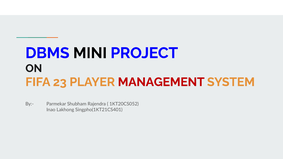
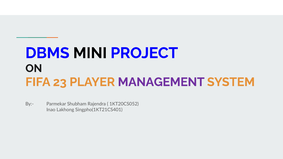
MANAGEMENT colour: red -> purple
